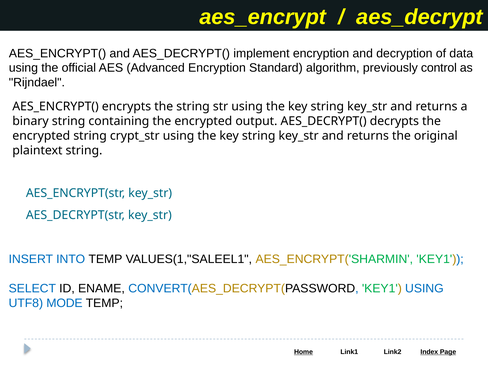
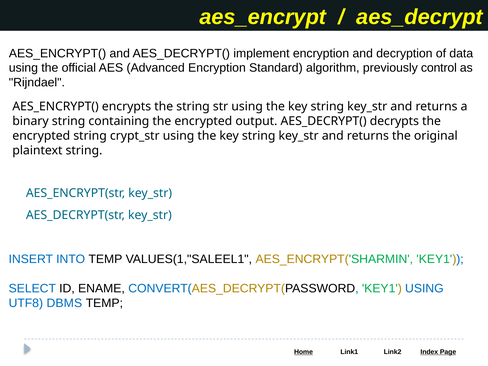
MODE: MODE -> DBMS
